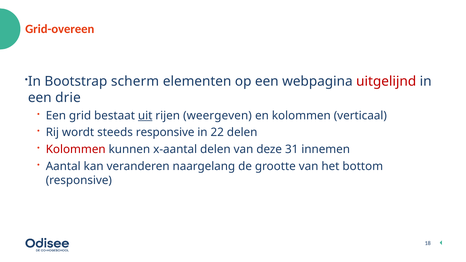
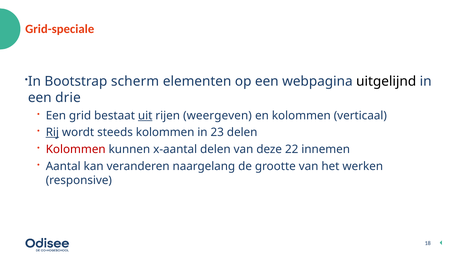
Grid-overeen: Grid-overeen -> Grid-speciale
uitgelijnd colour: red -> black
Rij underline: none -> present
steeds responsive: responsive -> kolommen
22: 22 -> 23
31: 31 -> 22
bottom: bottom -> werken
